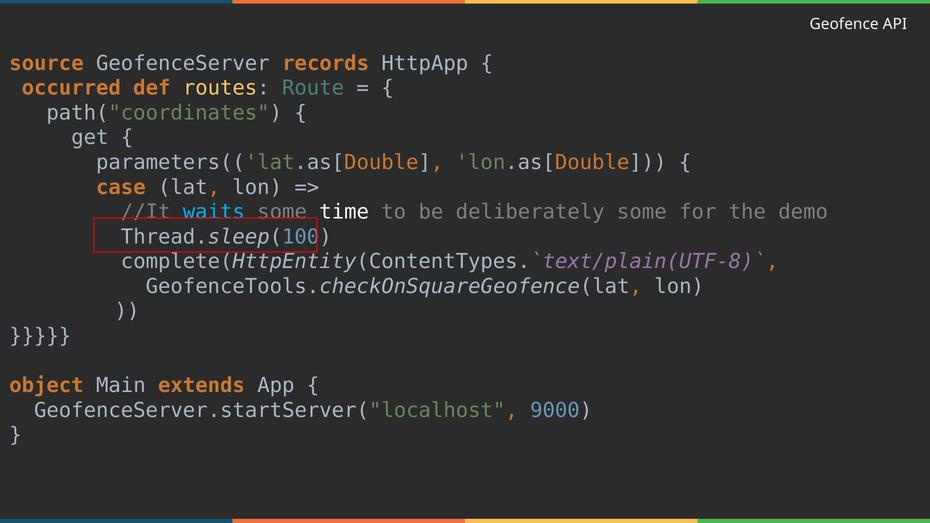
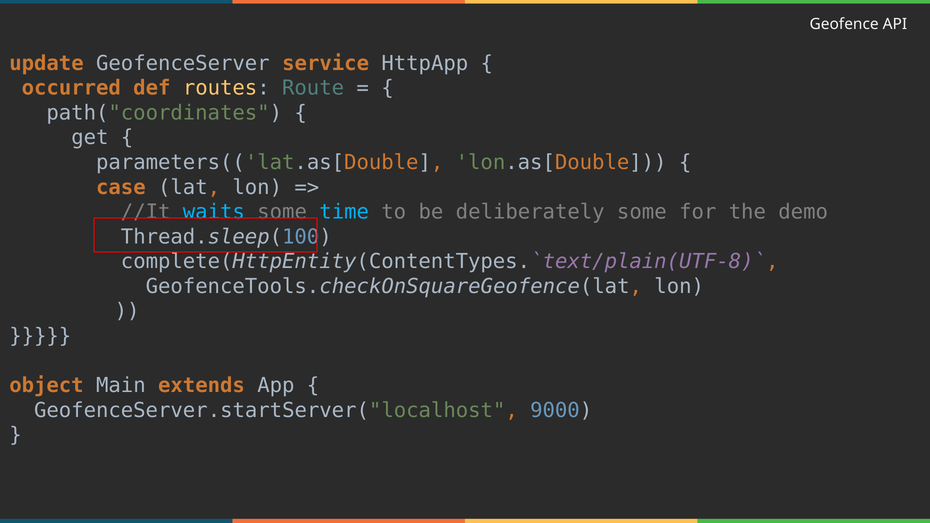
source: source -> update
records: records -> service
time colour: white -> light blue
